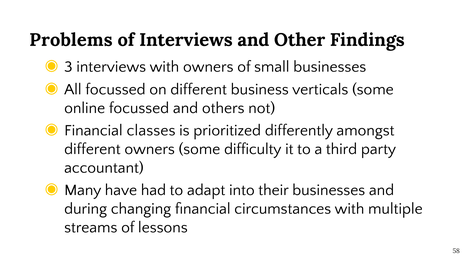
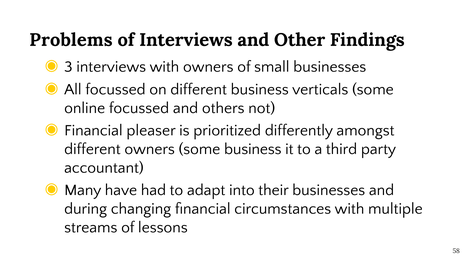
classes: classes -> pleaser
some difficulty: difficulty -> business
